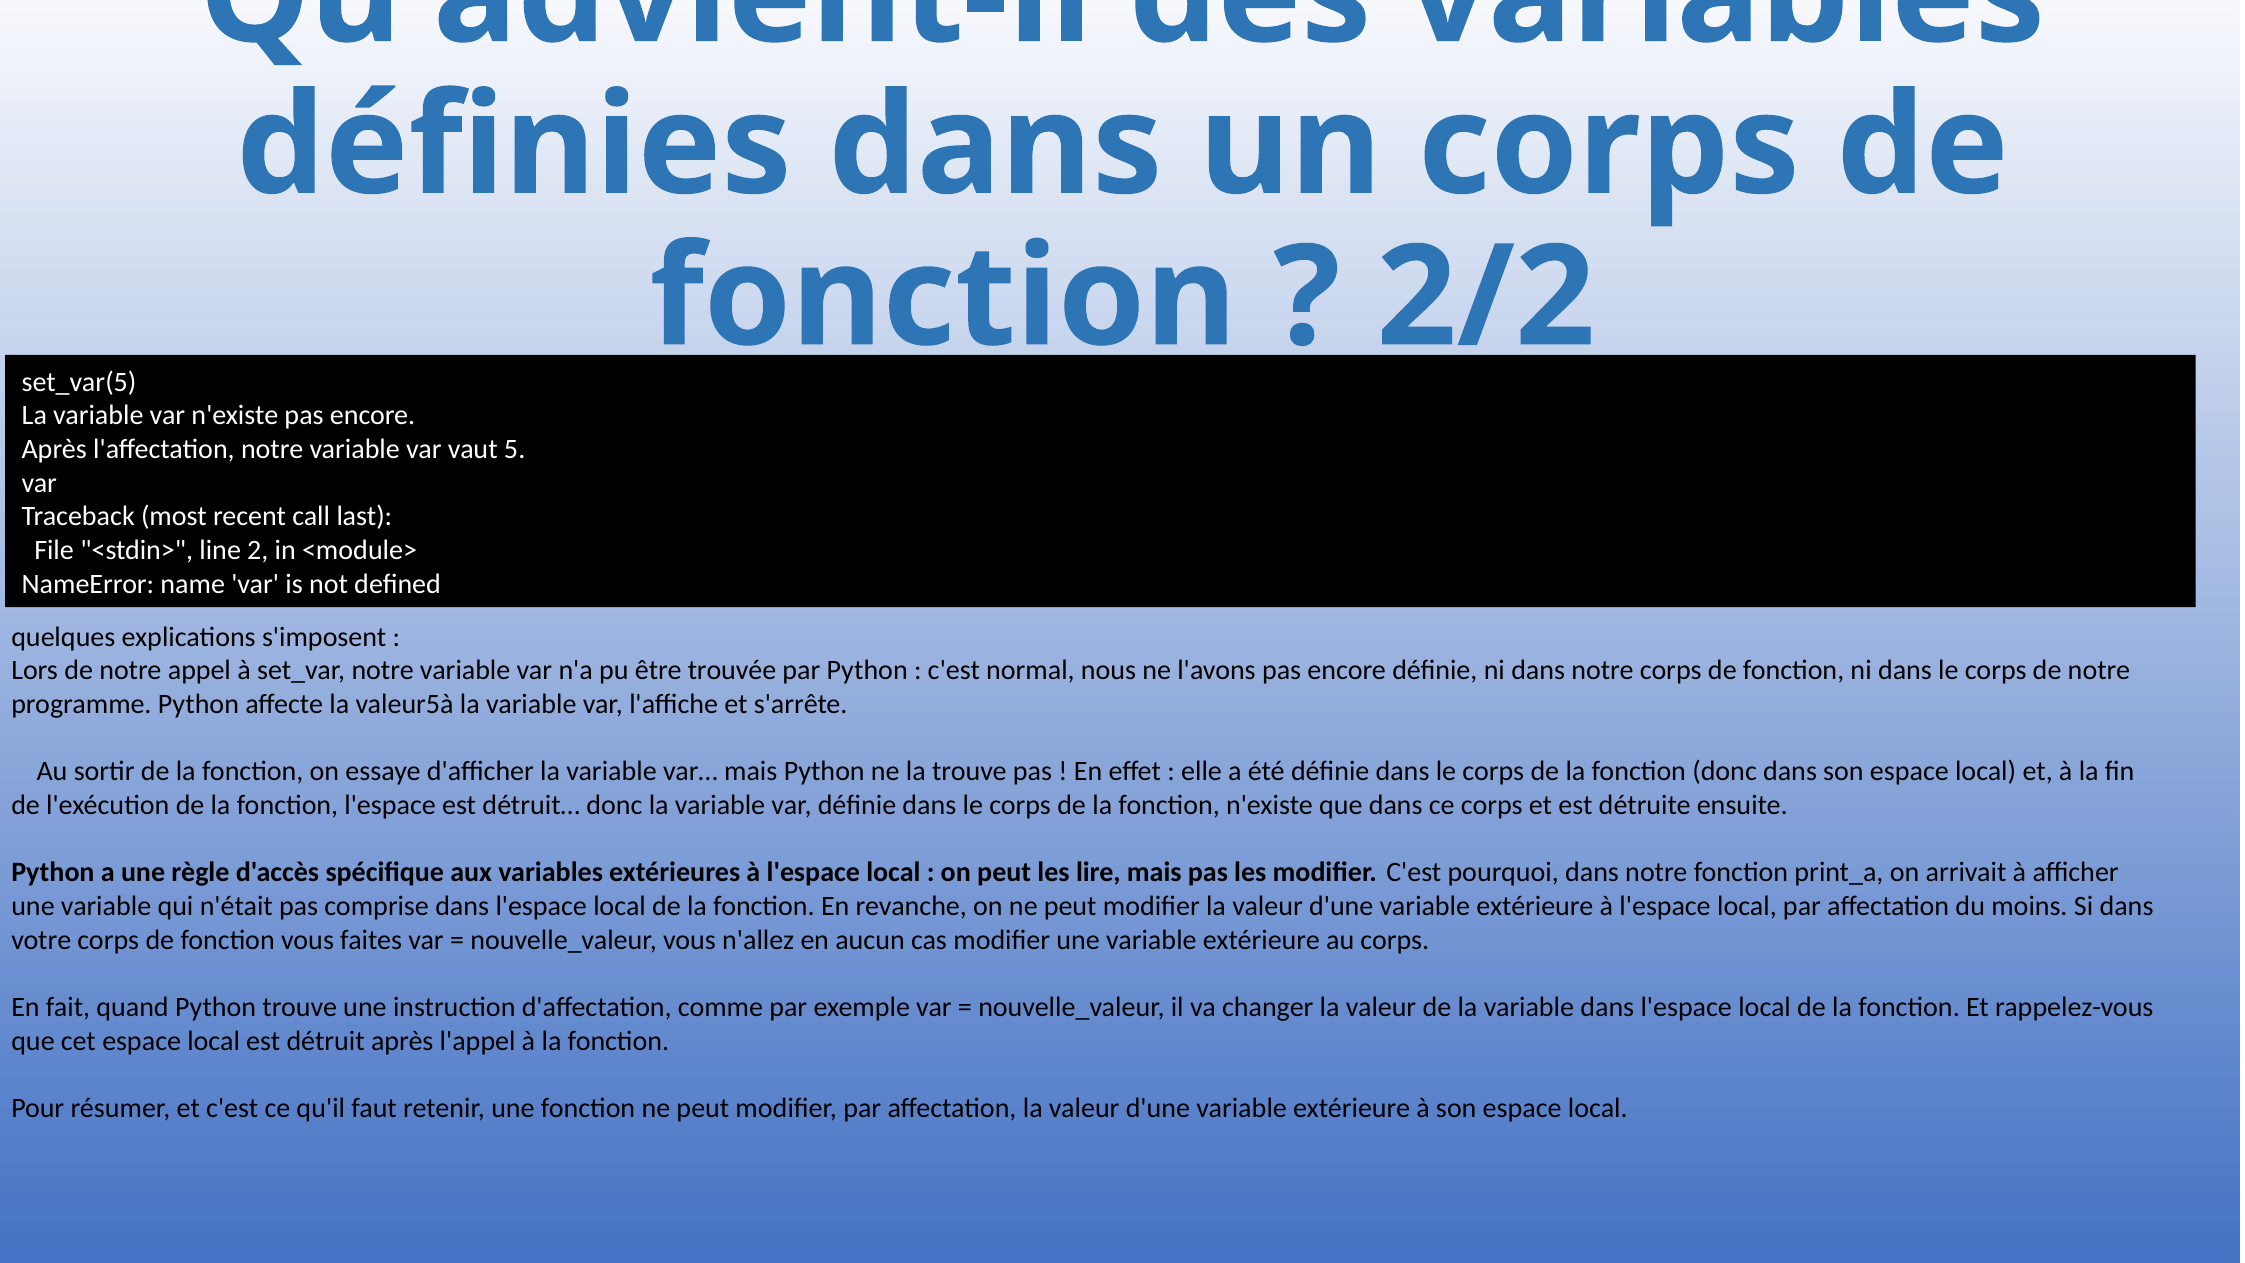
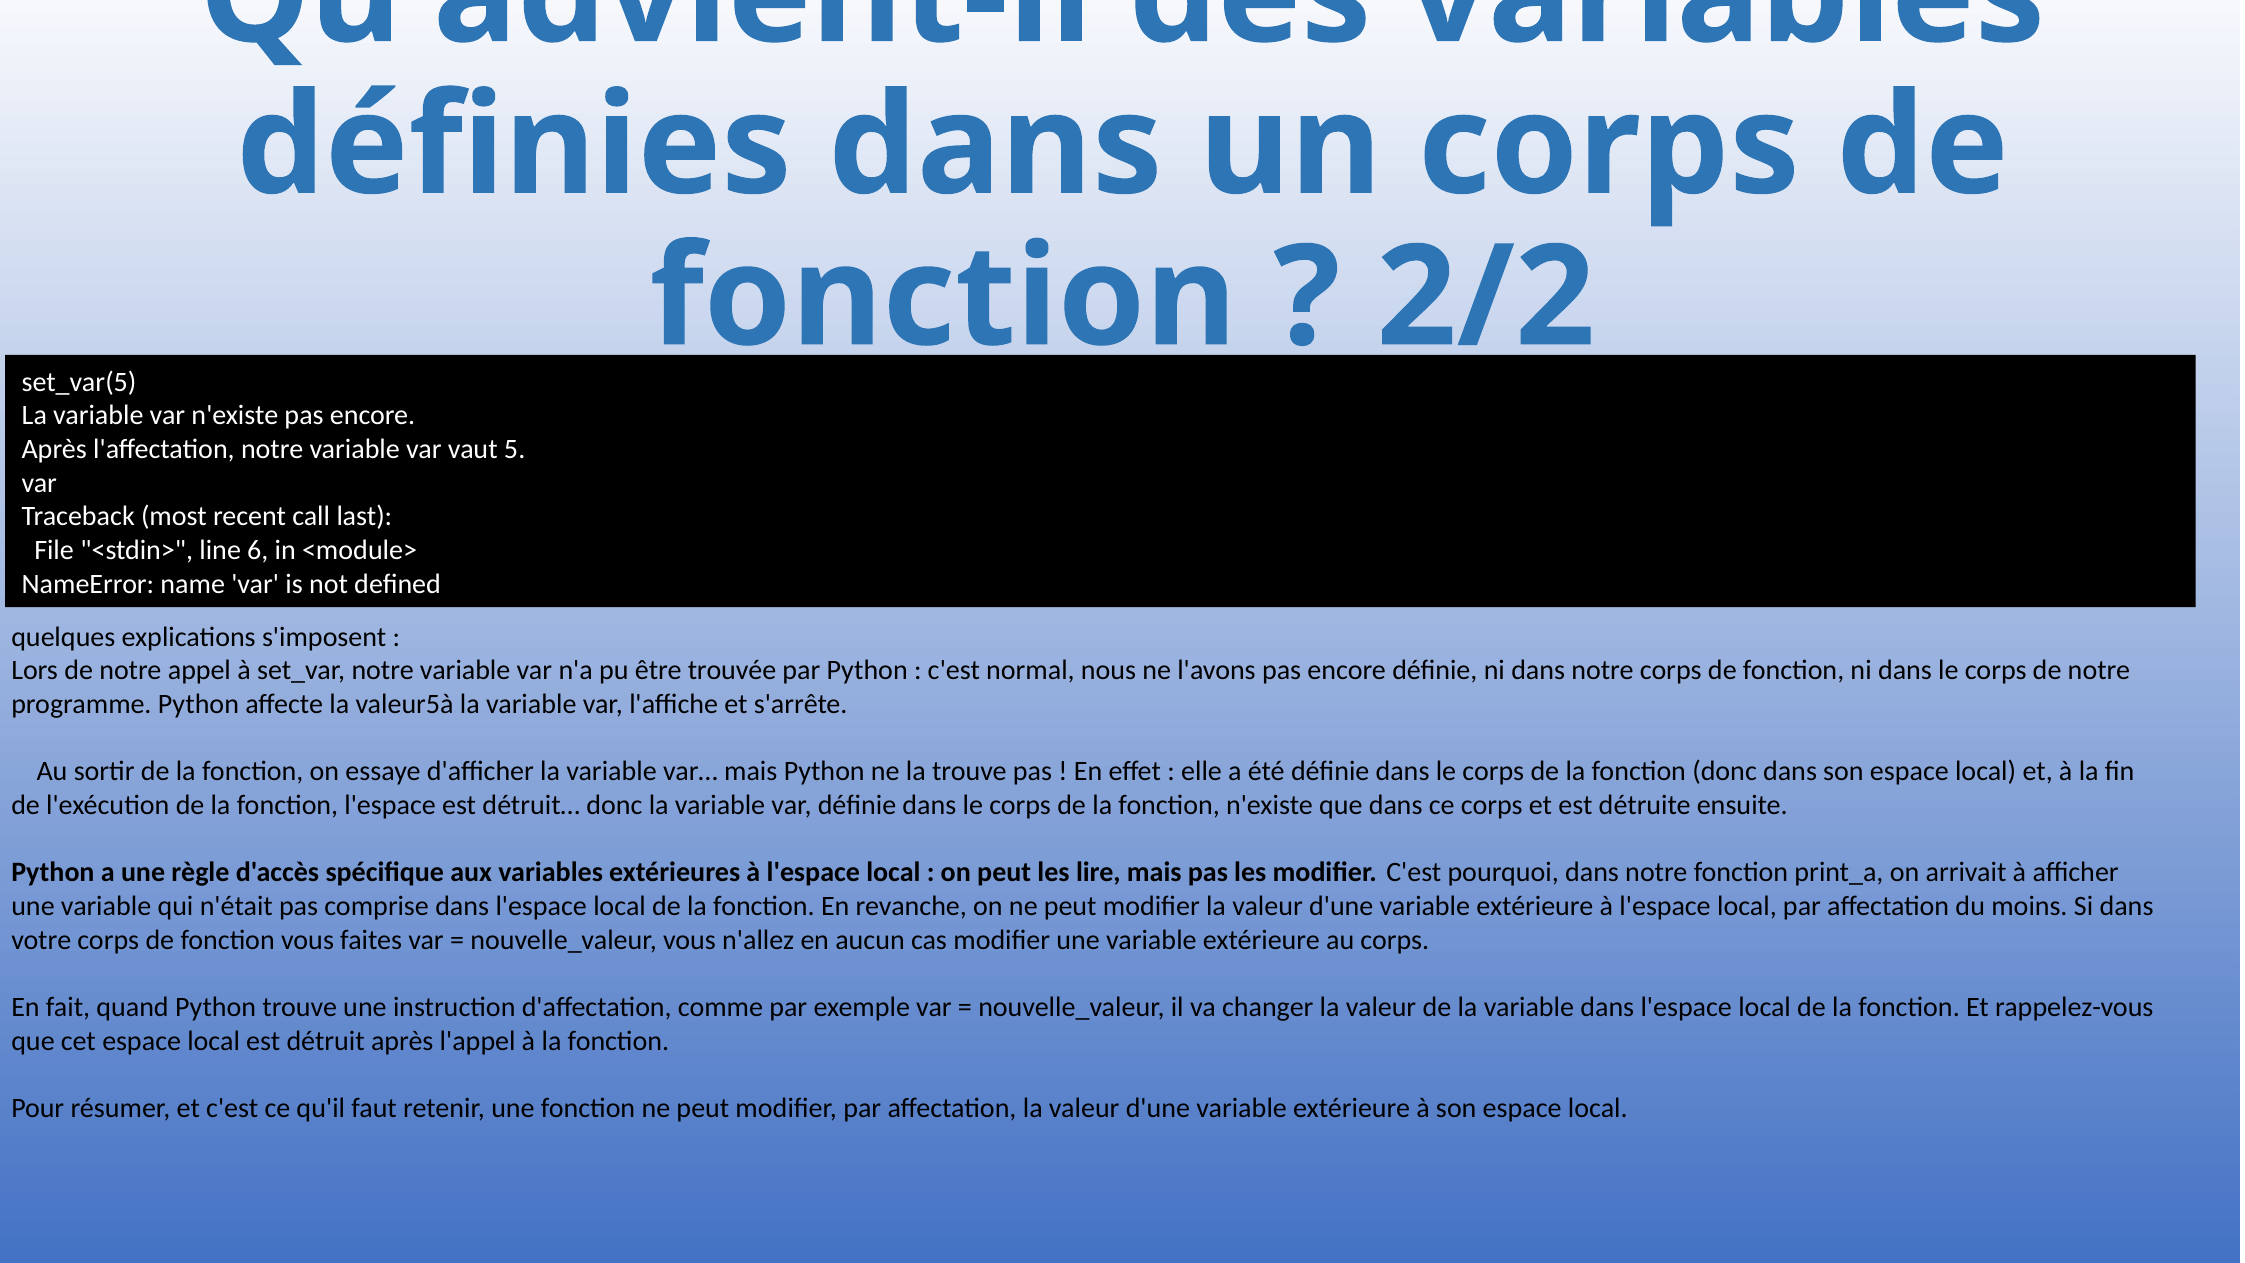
2: 2 -> 6
